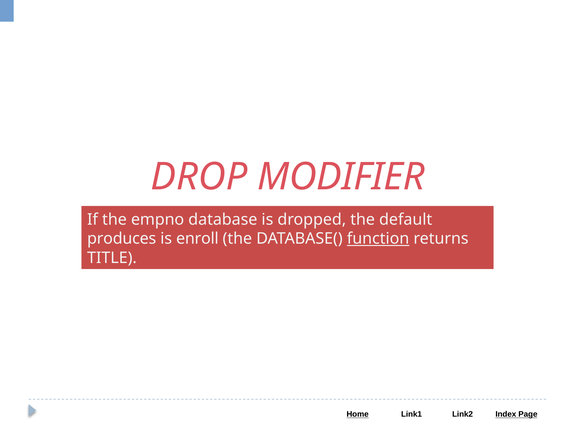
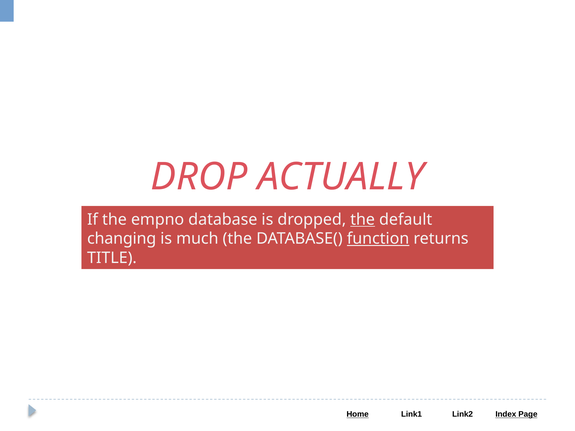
MODIFIER: MODIFIER -> ACTUALLY
the at (363, 220) underline: none -> present
produces: produces -> changing
enroll: enroll -> much
